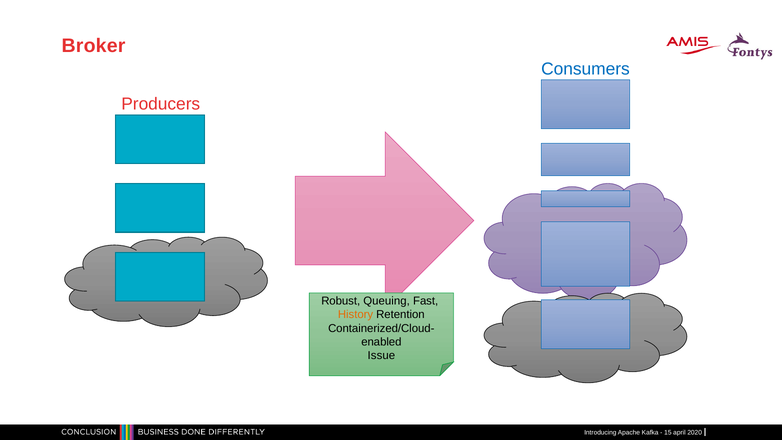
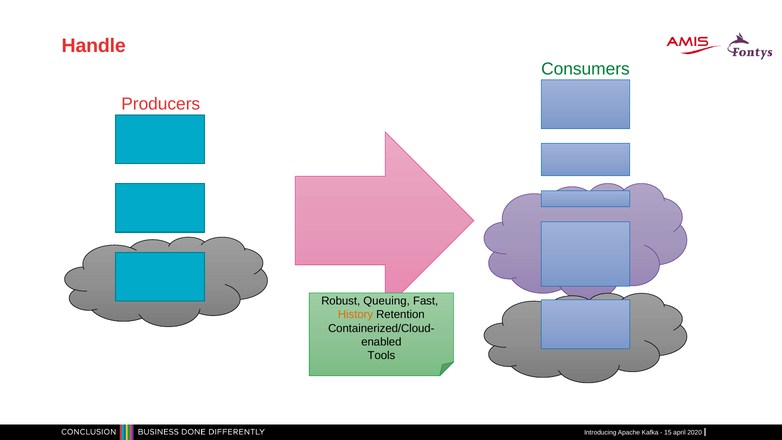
Broker: Broker -> Handle
Consumers colour: blue -> green
Issue: Issue -> Tools
